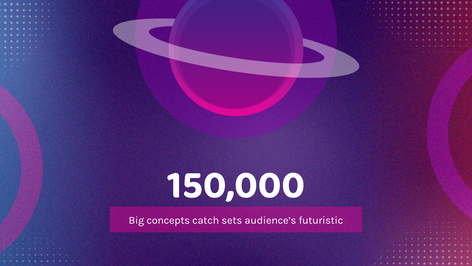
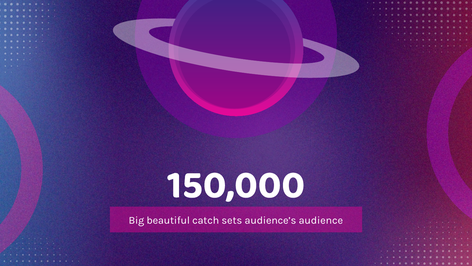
concepts: concepts -> beautiful
futuristic: futuristic -> audience
